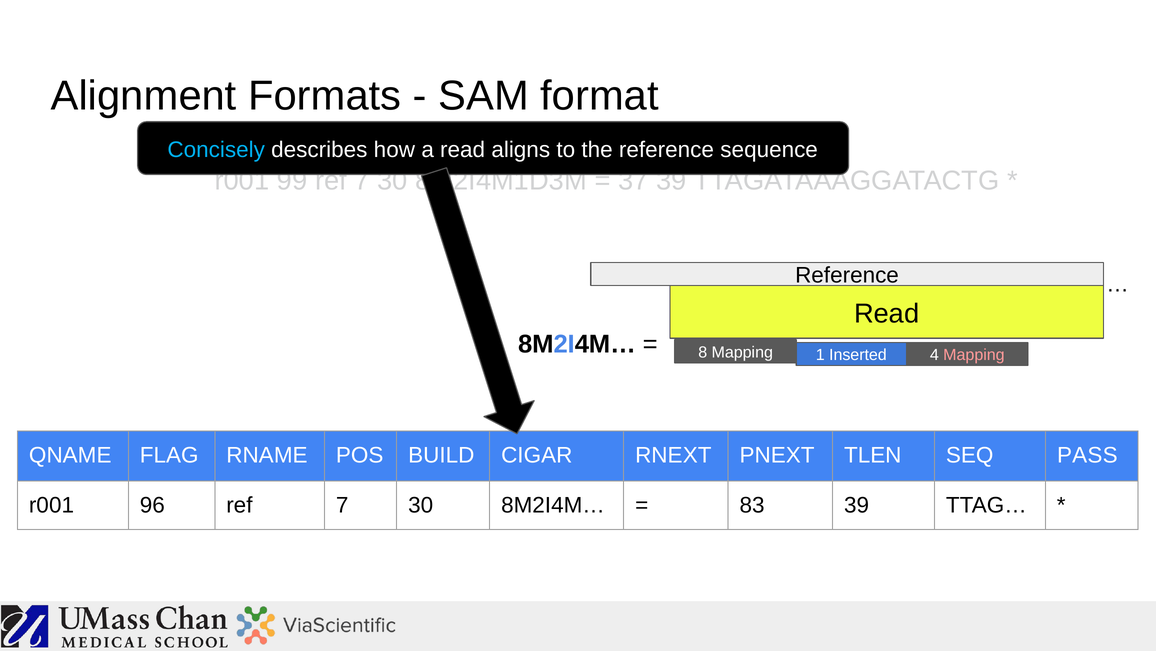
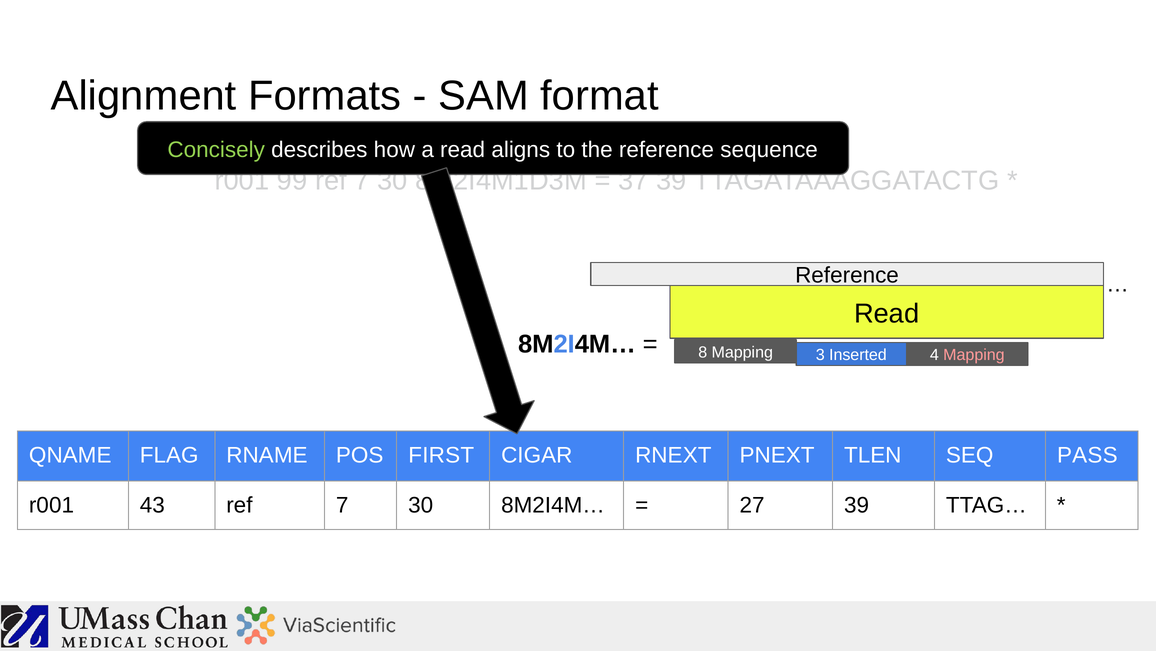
Concisely colour: light blue -> light green
1: 1 -> 3
BUILD: BUILD -> FIRST
96: 96 -> 43
83: 83 -> 27
